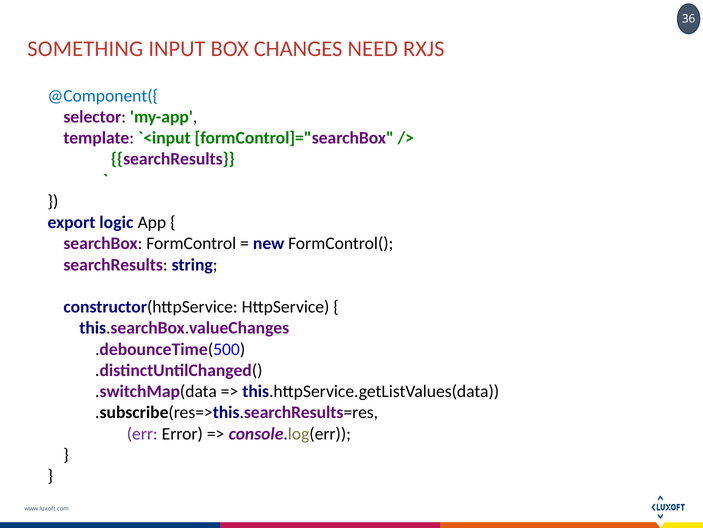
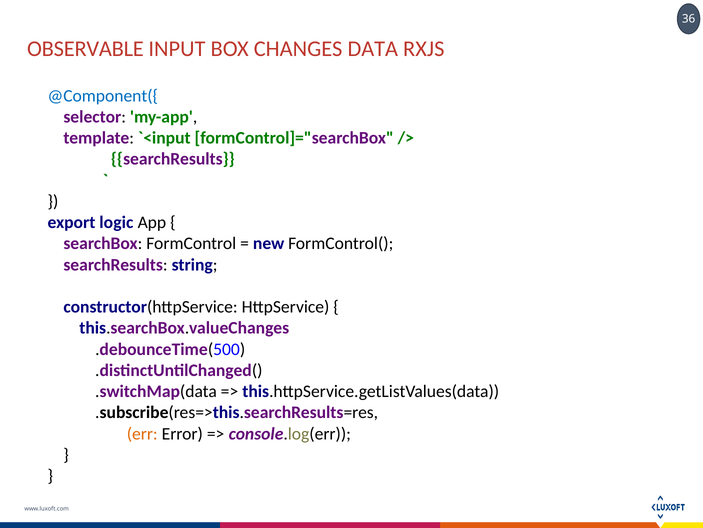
SOMETHING: SOMETHING -> OBSERVABLE
NEED: NEED -> DATA
err colour: purple -> orange
